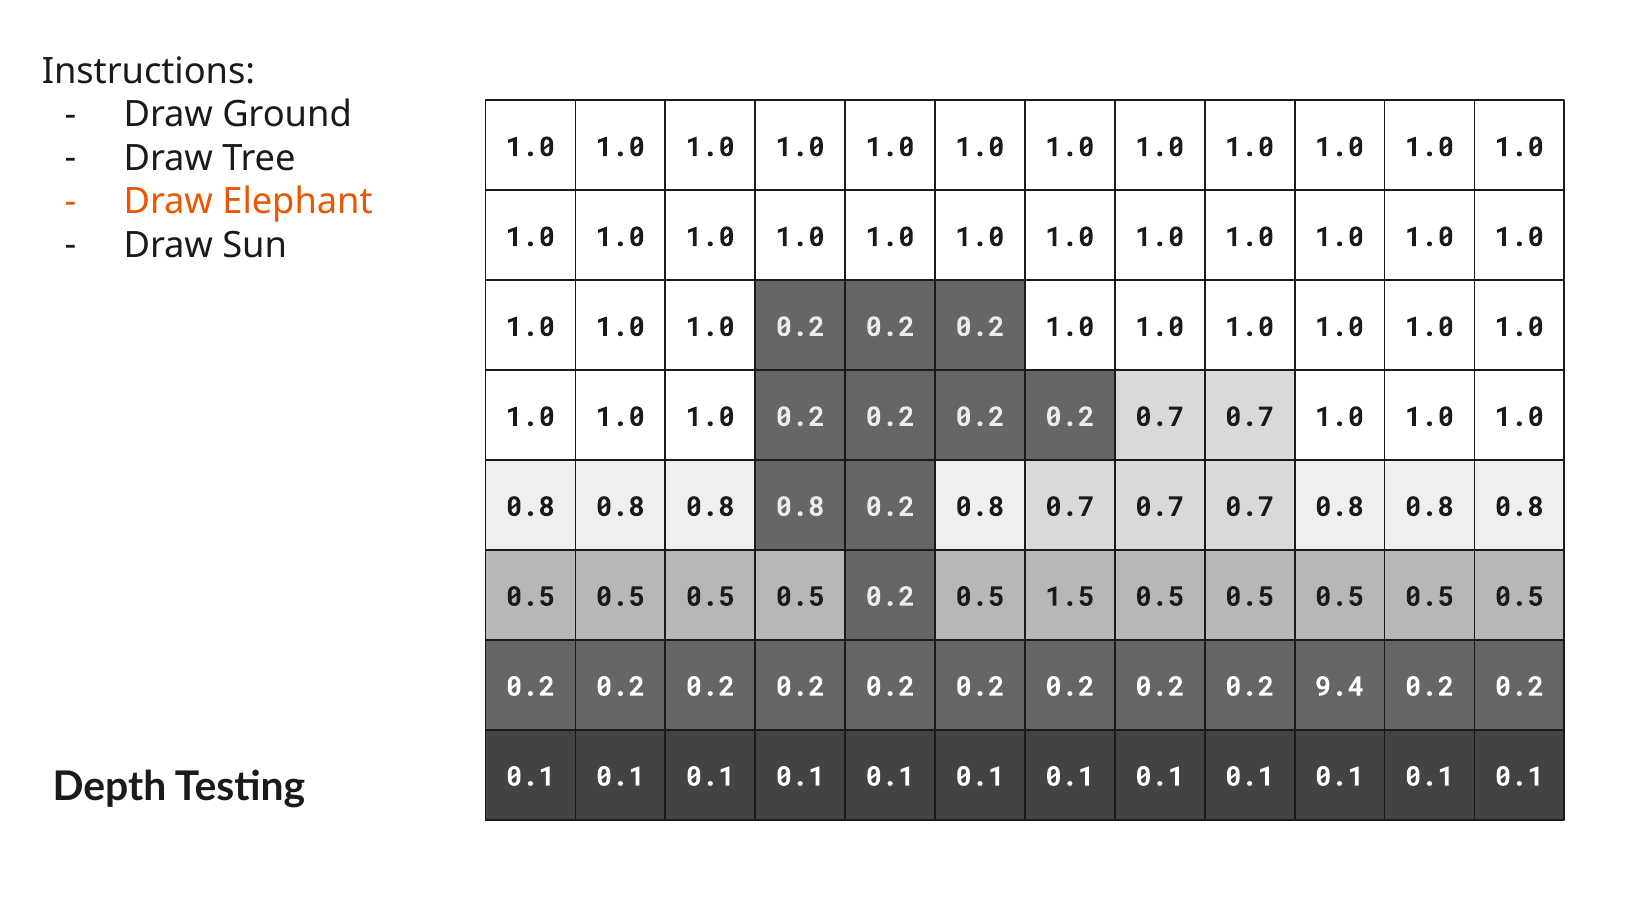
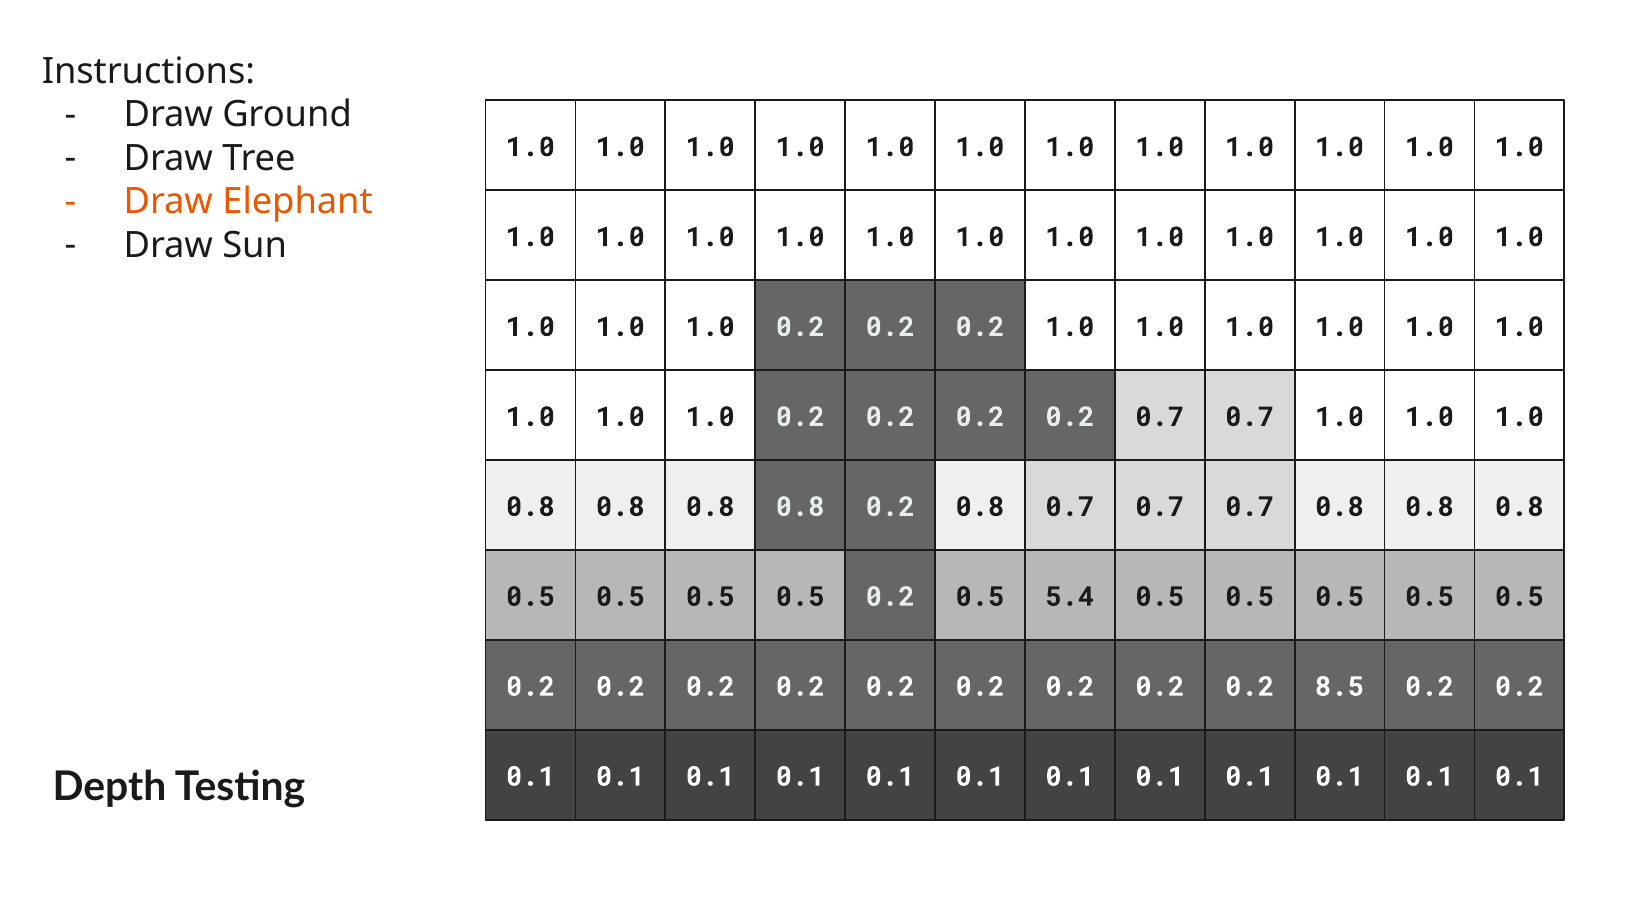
1.5: 1.5 -> 5.4
9.4: 9.4 -> 8.5
